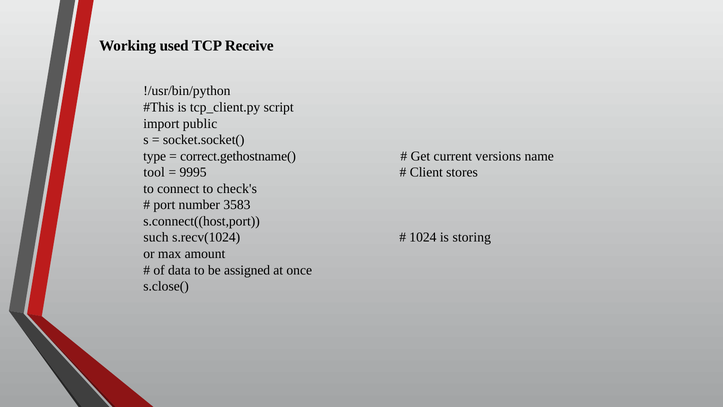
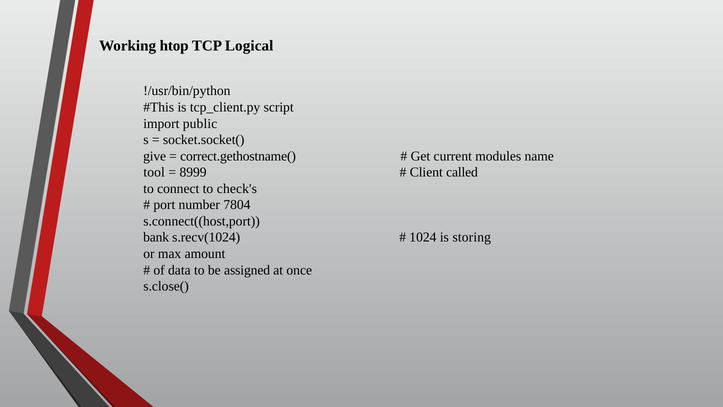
used: used -> htop
Receive: Receive -> Logical
type: type -> give
versions: versions -> modules
9995: 9995 -> 8999
stores: stores -> called
3583: 3583 -> 7804
such: such -> bank
